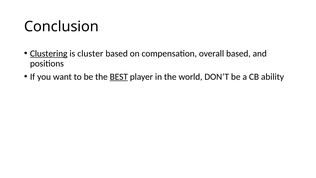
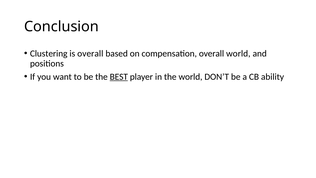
Clustering underline: present -> none
is cluster: cluster -> overall
overall based: based -> world
